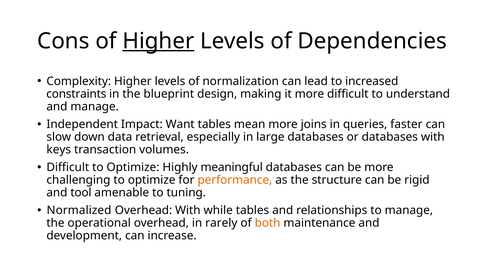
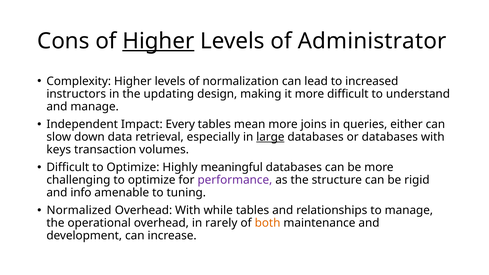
Dependencies: Dependencies -> Administrator
constraints: constraints -> instructors
blueprint: blueprint -> updating
Want: Want -> Every
faster: faster -> either
large underline: none -> present
performance colour: orange -> purple
tool: tool -> info
